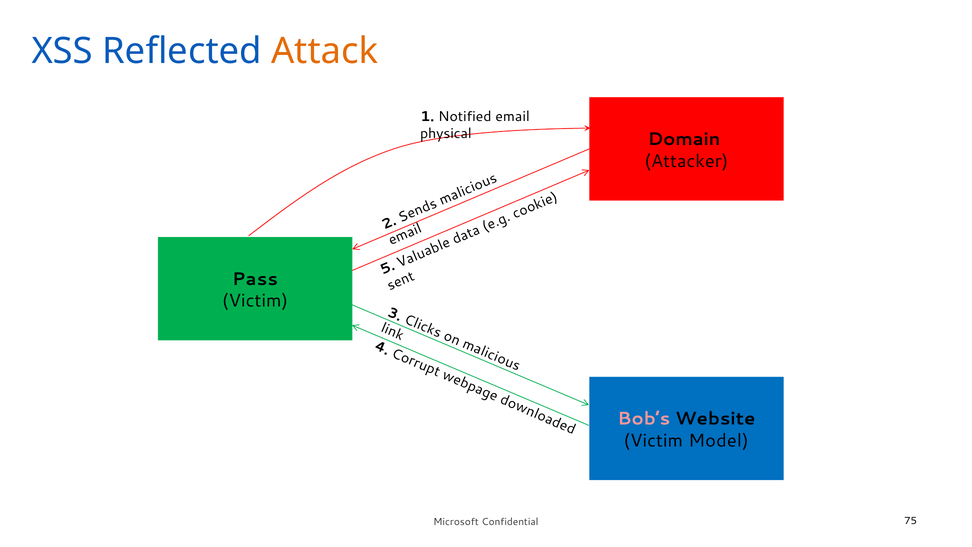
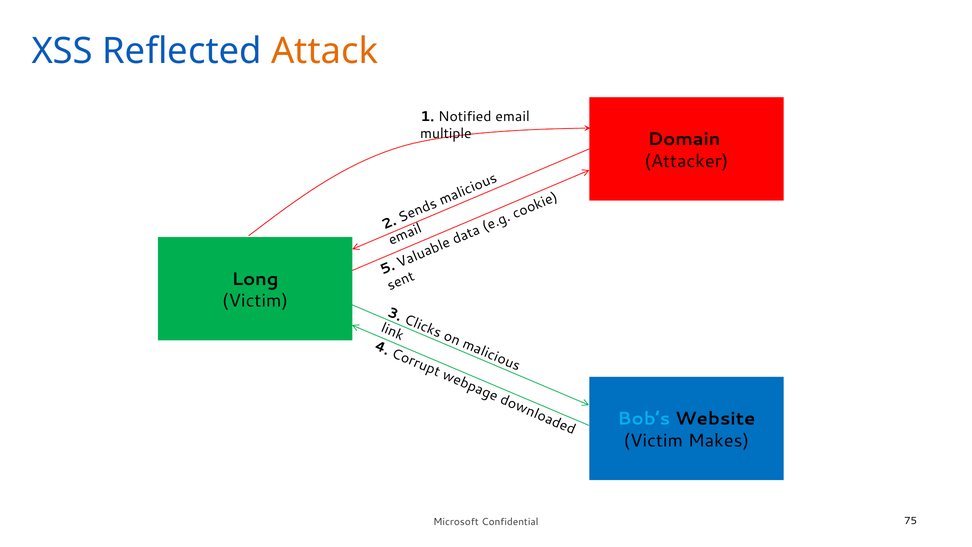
physical: physical -> multiple
Pass: Pass -> Long
Bob’s colour: pink -> light blue
Model: Model -> Makes
